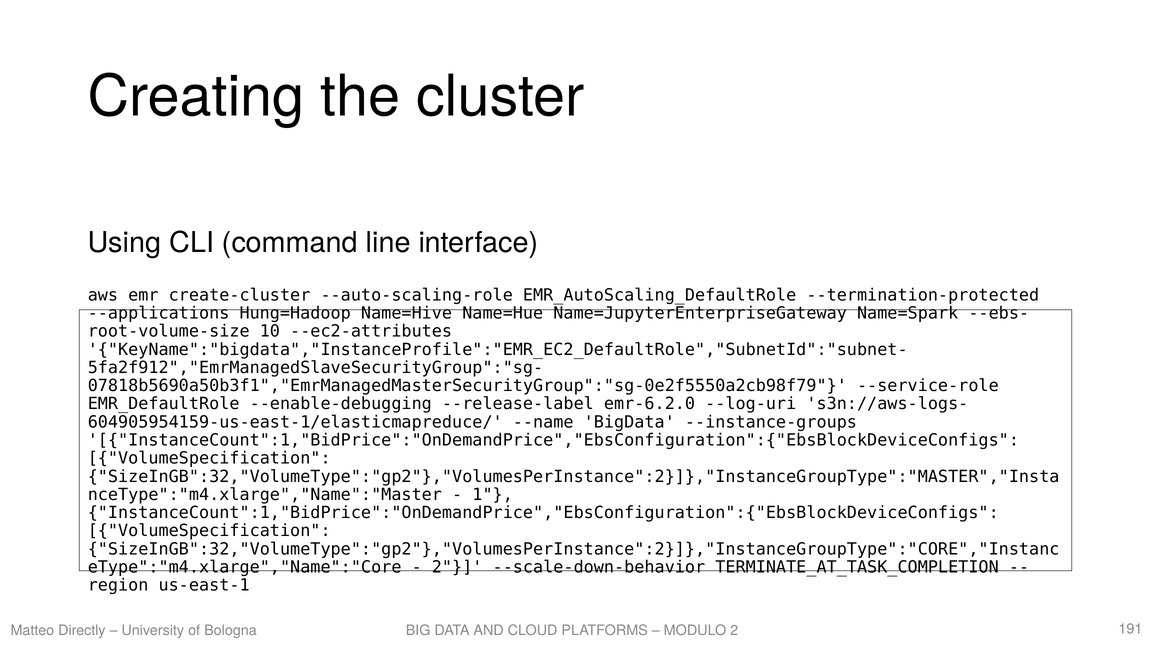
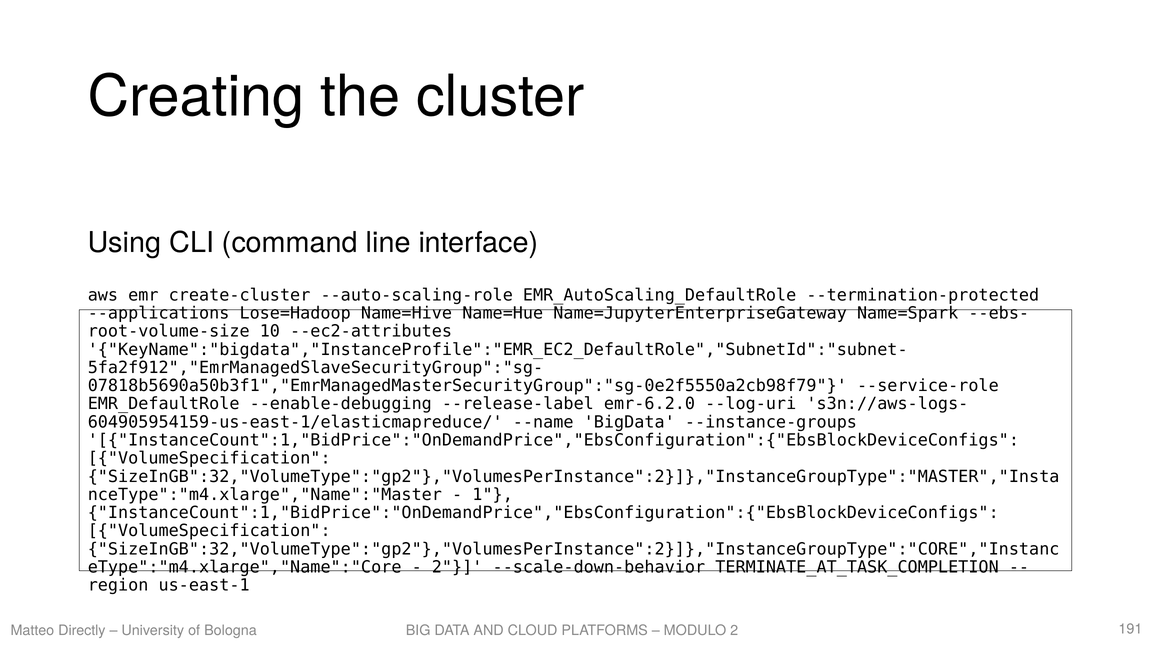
Hung=Hadoop: Hung=Hadoop -> Lose=Hadoop
